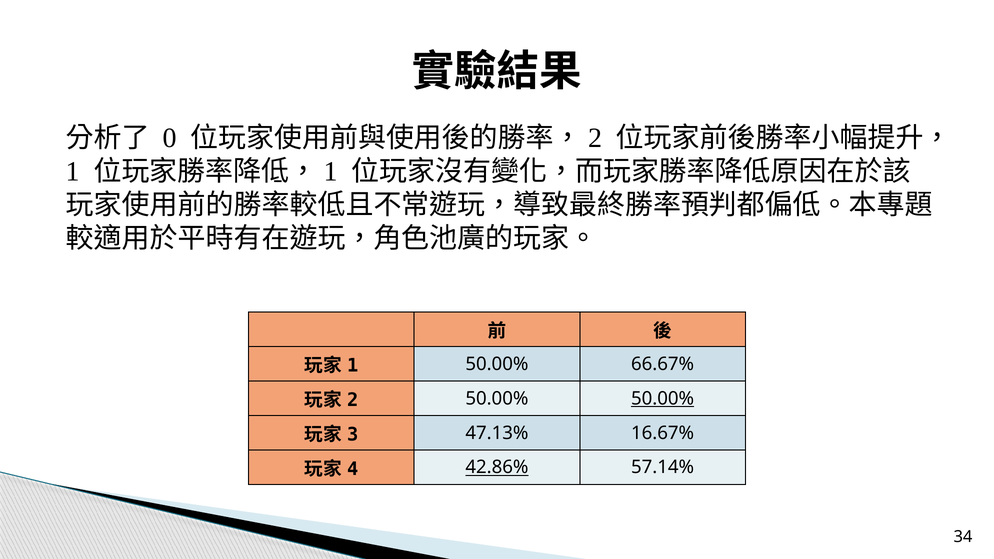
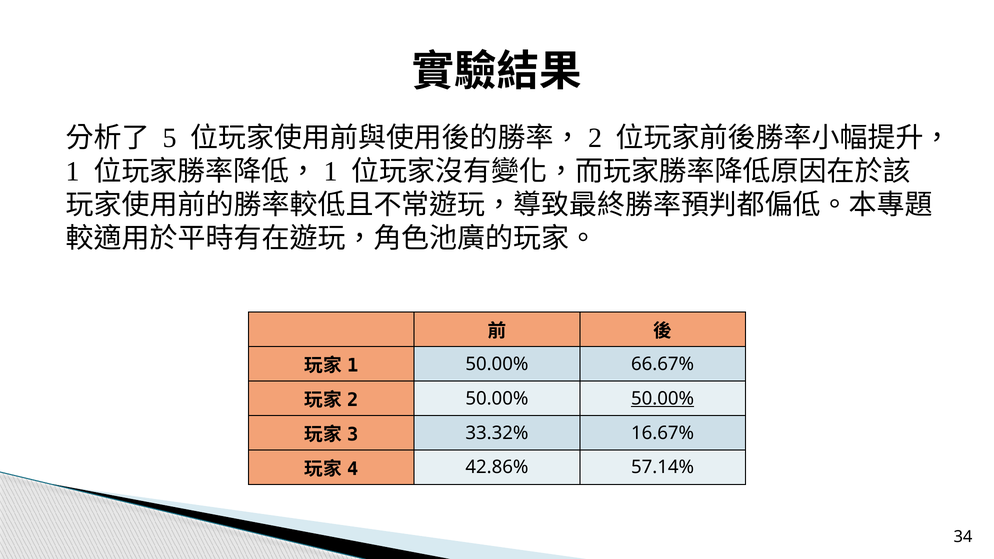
0: 0 -> 5
47.13%: 47.13% -> 33.32%
42.86% underline: present -> none
